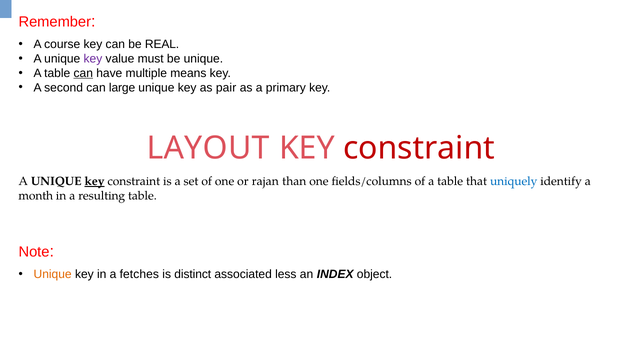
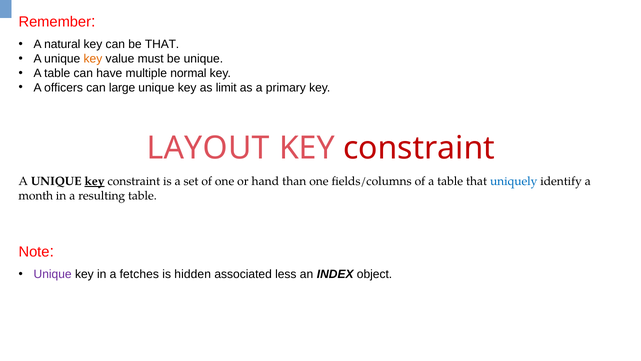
course: course -> natural
be REAL: REAL -> THAT
key at (93, 59) colour: purple -> orange
can at (83, 73) underline: present -> none
means: means -> normal
second: second -> officers
pair: pair -> limit
rajan: rajan -> hand
Unique at (53, 274) colour: orange -> purple
distinct: distinct -> hidden
